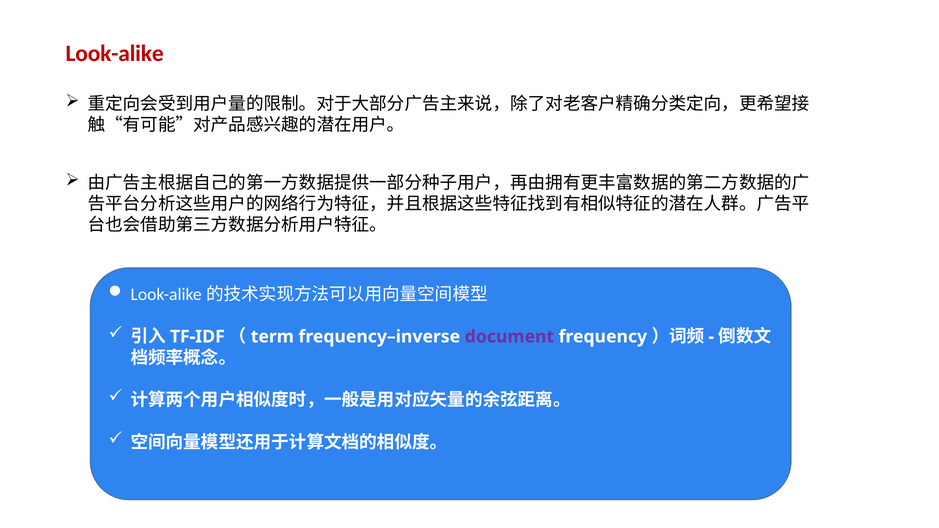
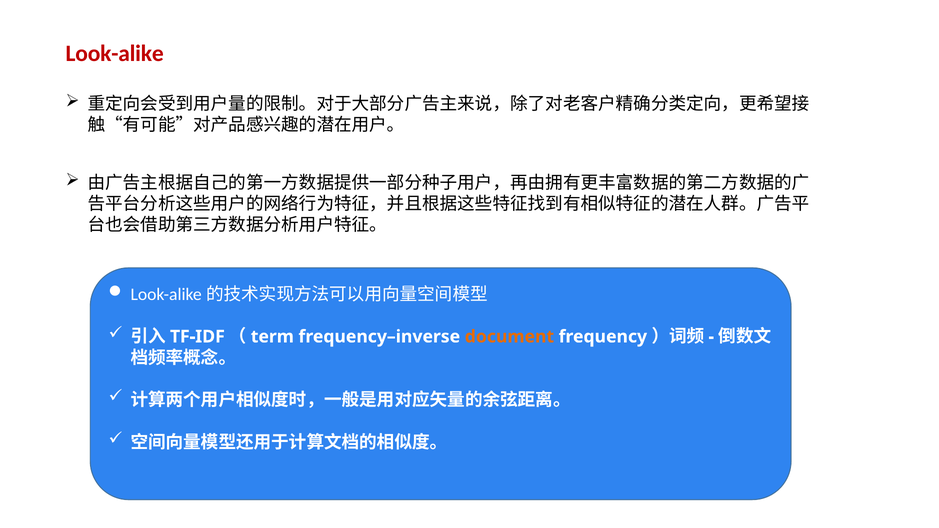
document colour: purple -> orange
